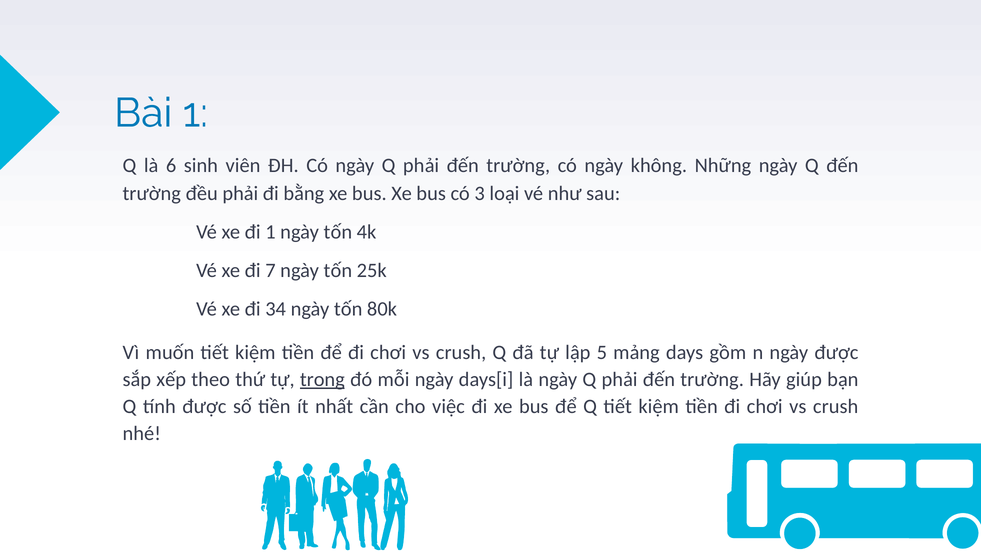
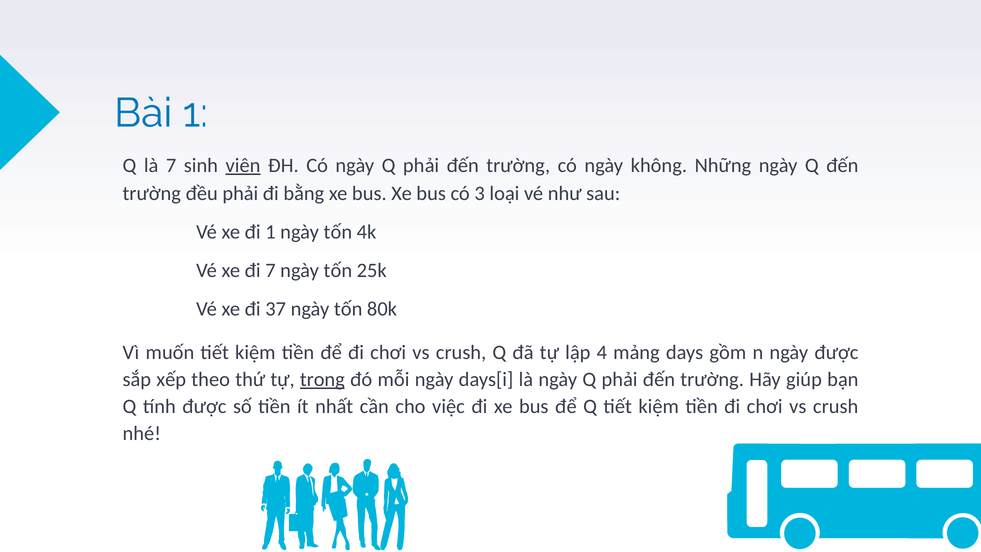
là 6: 6 -> 7
viên underline: none -> present
34: 34 -> 37
5: 5 -> 4
